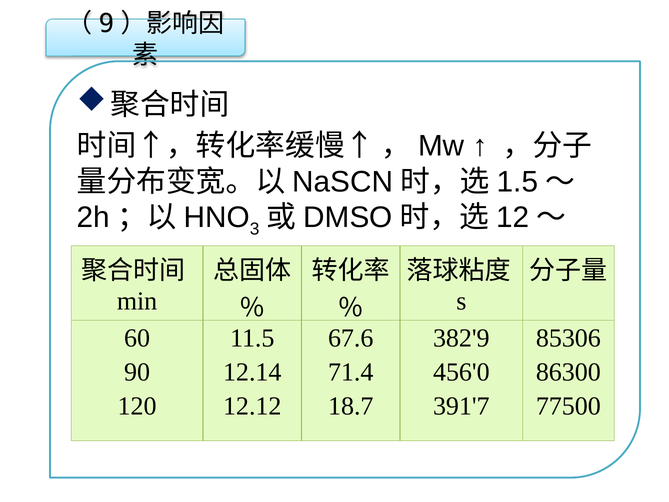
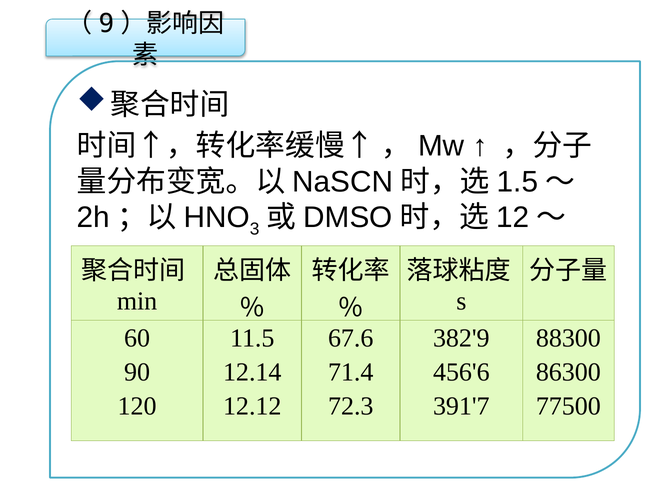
85306: 85306 -> 88300
456'0: 456'0 -> 456'6
18.7: 18.7 -> 72.3
